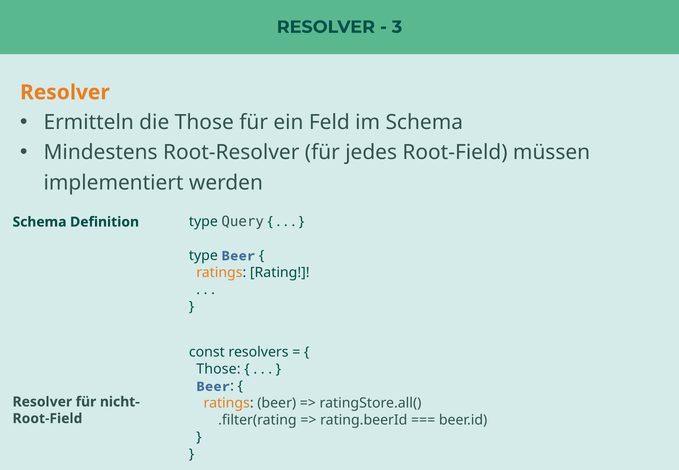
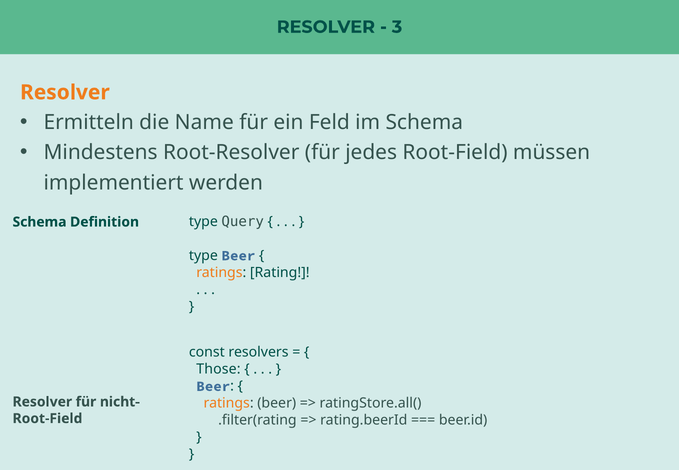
die Those: Those -> Name
